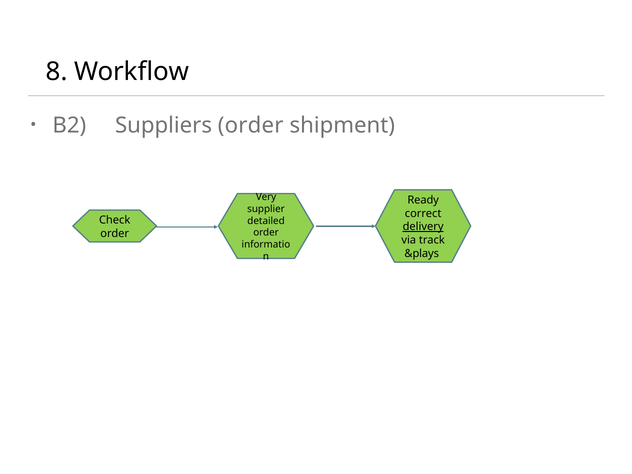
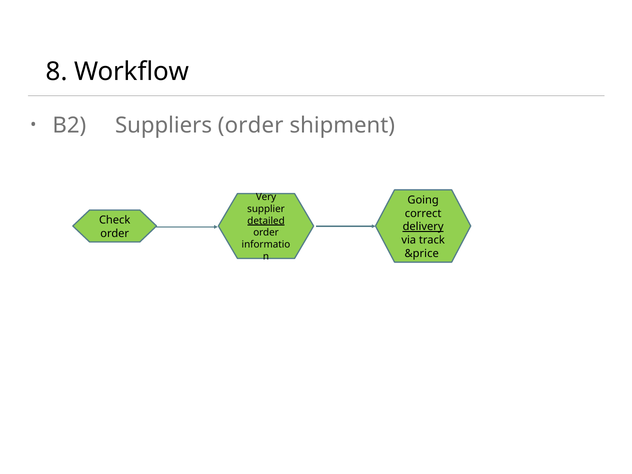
Ready: Ready -> Going
detailed underline: none -> present
&plays: &plays -> &price
